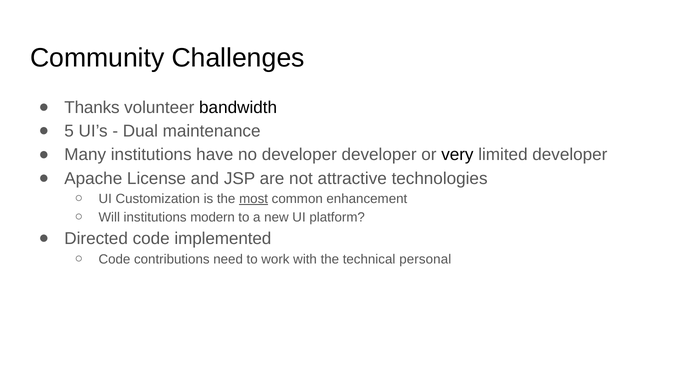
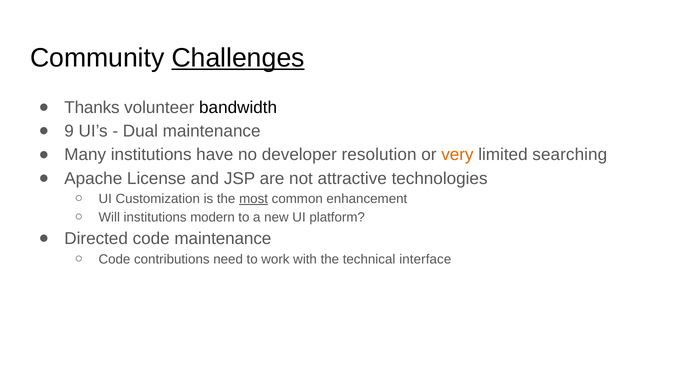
Challenges underline: none -> present
5: 5 -> 9
developer developer: developer -> resolution
very colour: black -> orange
limited developer: developer -> searching
code implemented: implemented -> maintenance
personal: personal -> interface
